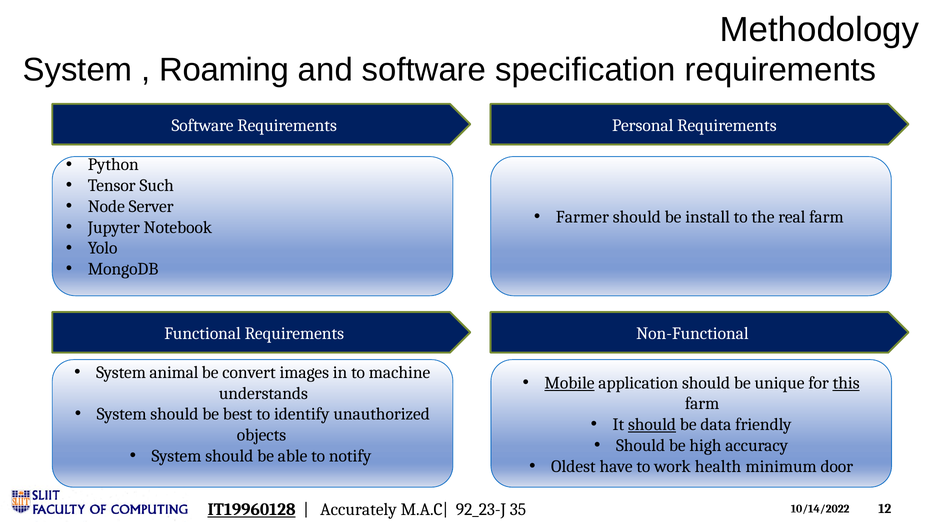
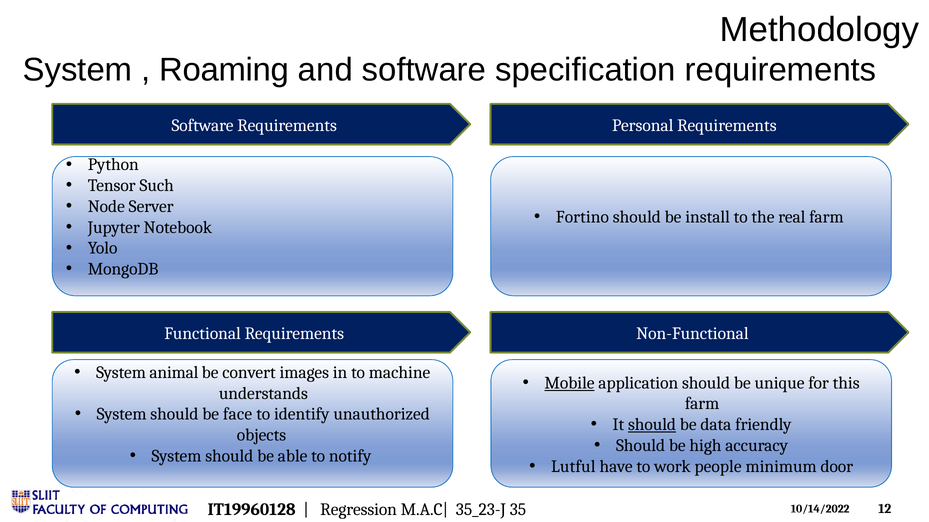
Farmer: Farmer -> Fortino
this underline: present -> none
best: best -> face
Oldest: Oldest -> Lutful
health: health -> people
IT19960128 underline: present -> none
Accurately: Accurately -> Regression
92_23-J: 92_23-J -> 35_23-J
